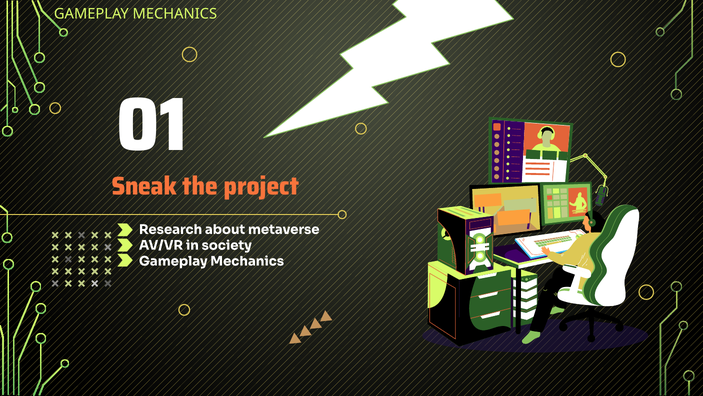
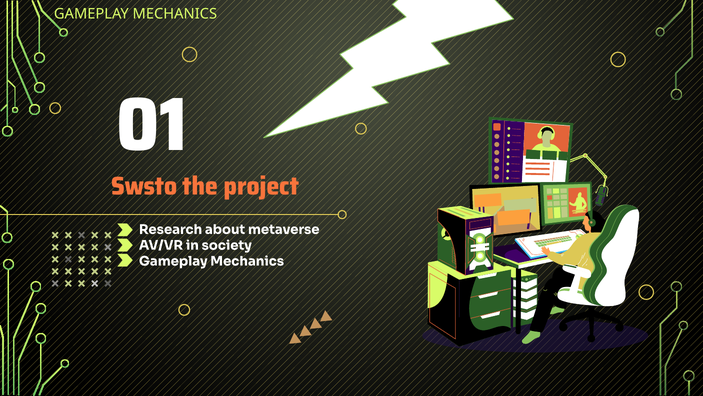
Sneak: Sneak -> Swsto
